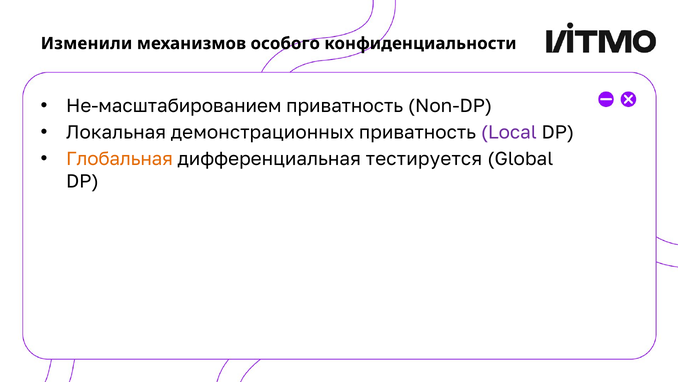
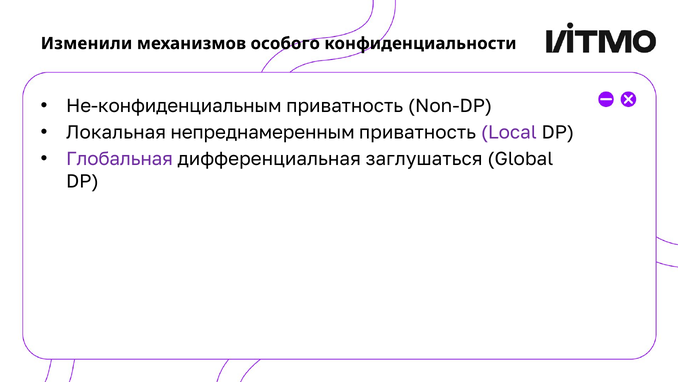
Не-масштабированием: Не-масштабированием -> Не-конфиденциальным
демонстрационных: демонстрационных -> непреднамеренным
Глобальная colour: orange -> purple
тестируется: тестируется -> заглушаться
